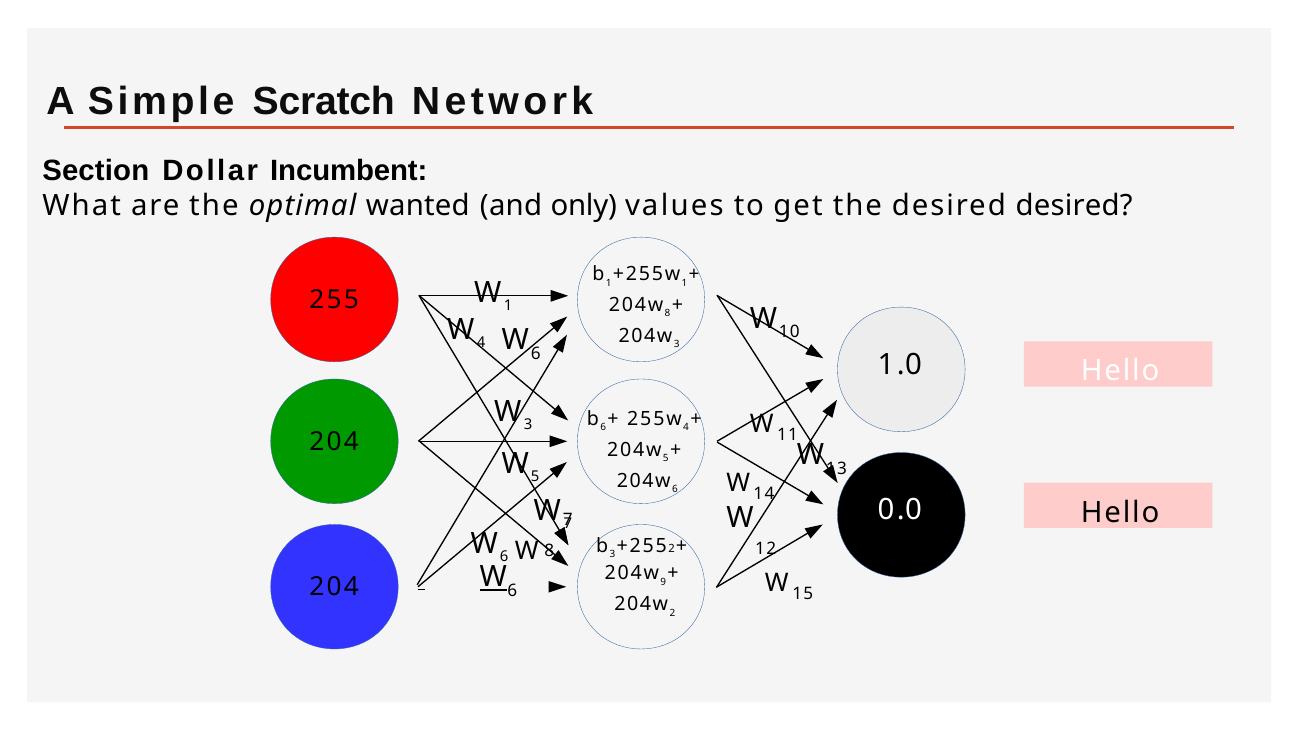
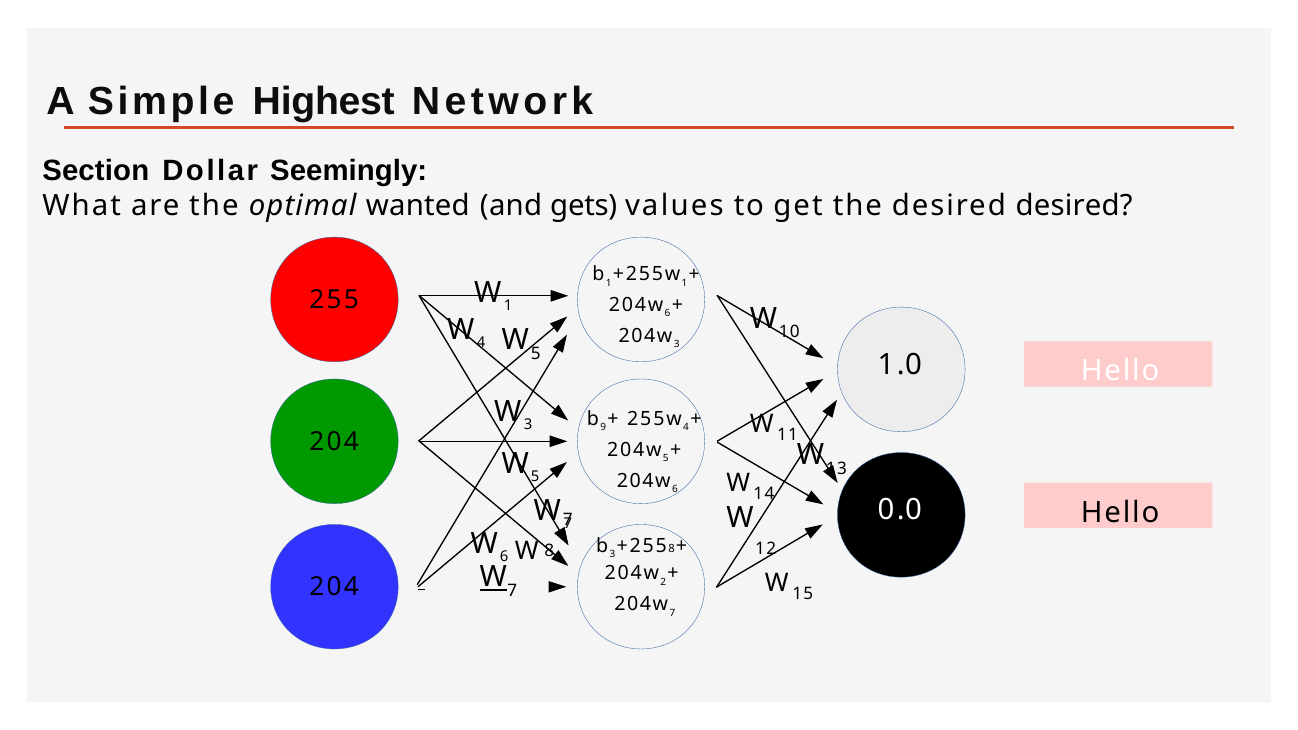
Scratch: Scratch -> Highest
Incumbent: Incumbent -> Seemingly
only: only -> gets
8 at (668, 314): 8 -> 6
6 at (536, 354): 6 -> 5
6 at (603, 428): 6 -> 9
2 at (672, 548): 2 -> 8
9: 9 -> 2
6 at (512, 590): 6 -> 7
2 at (672, 613): 2 -> 7
